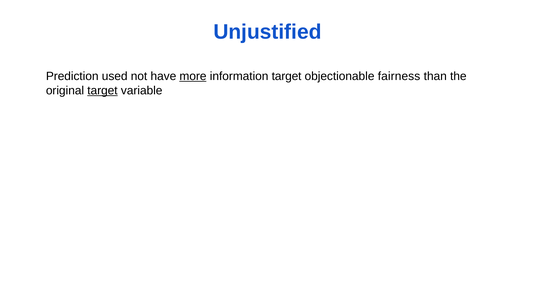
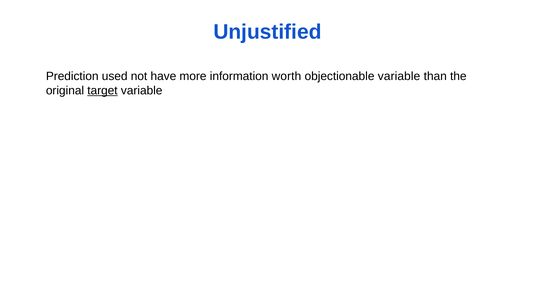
more underline: present -> none
information target: target -> worth
objectionable fairness: fairness -> variable
